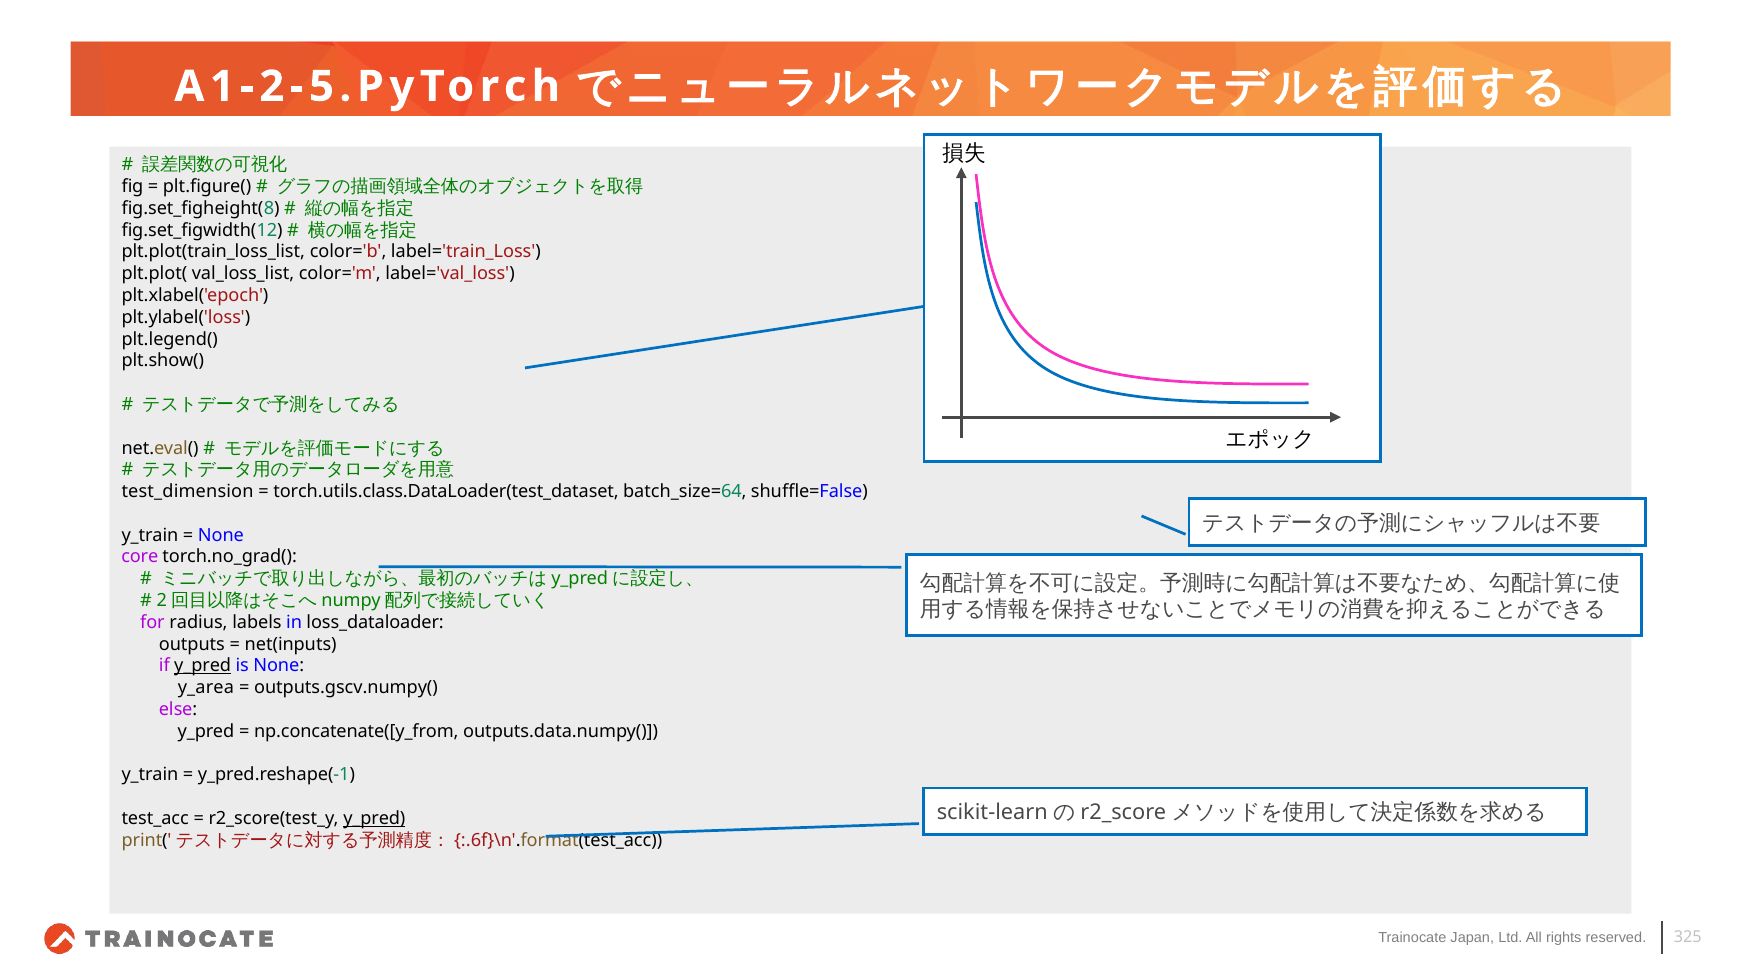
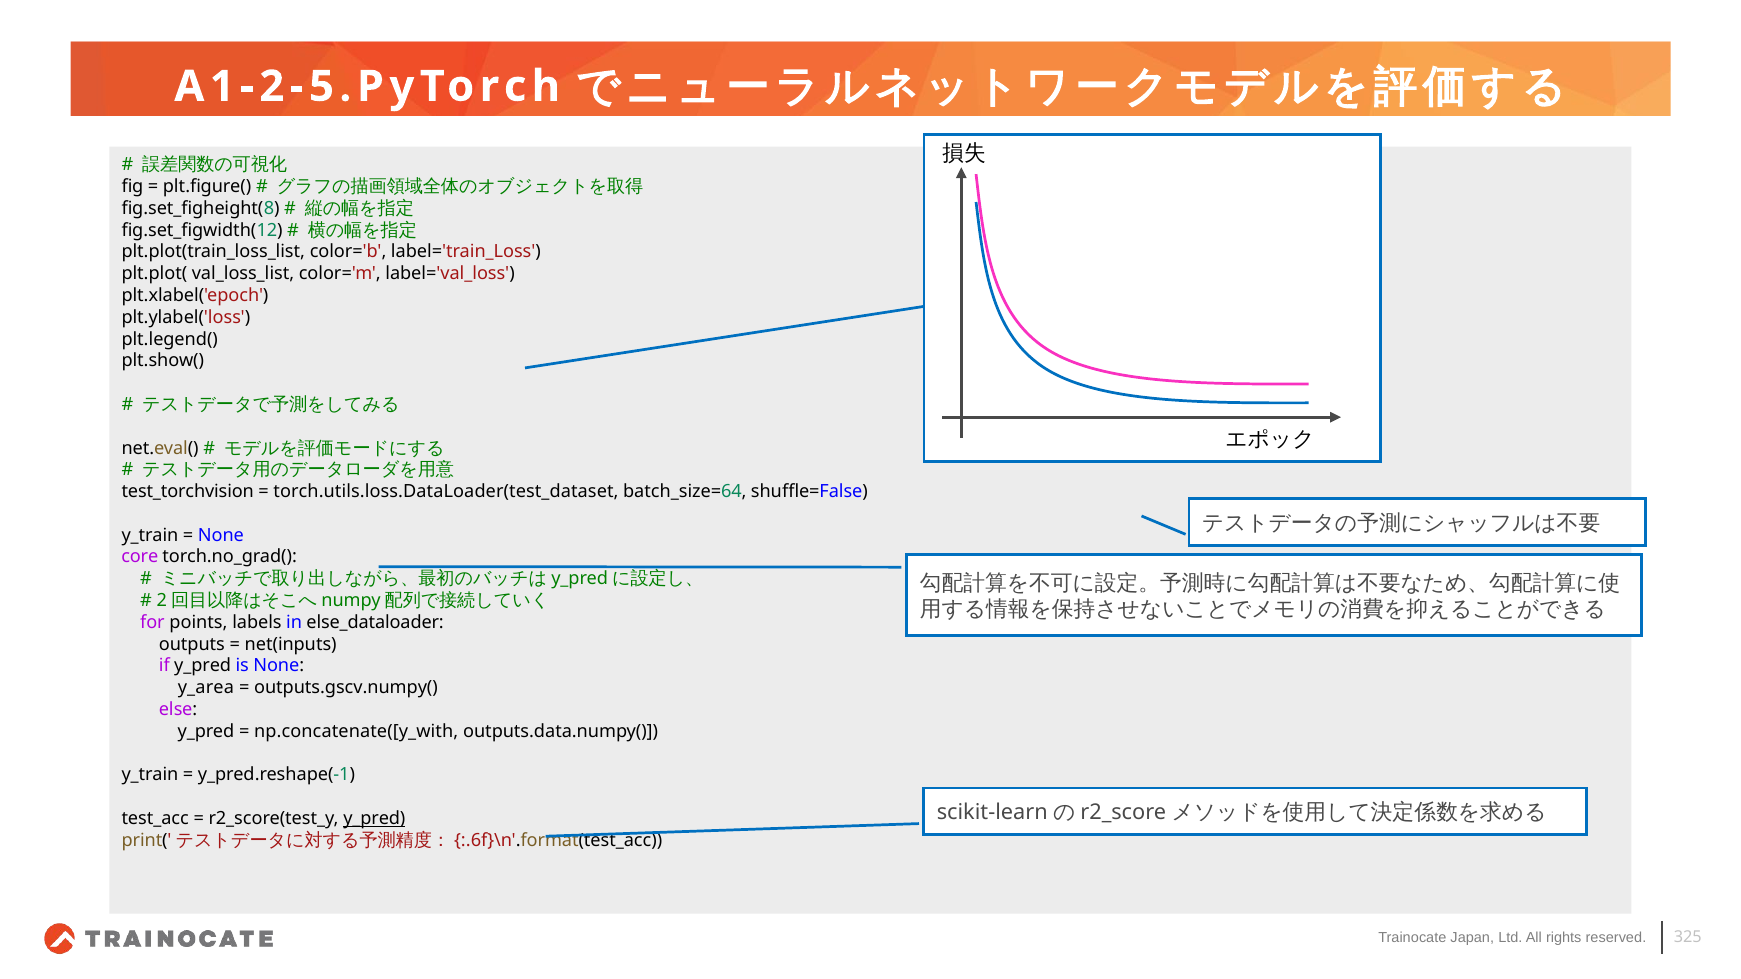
test_dimension: test_dimension -> test_torchvision
torch.utils.class.DataLoader(test_dataset: torch.utils.class.DataLoader(test_dataset -> torch.utils.loss.DataLoader(test_dataset
radius: radius -> points
loss_dataloader: loss_dataloader -> else_dataloader
y_pred at (203, 666) underline: present -> none
np.concatenate([y_from: np.concatenate([y_from -> np.concatenate([y_with
